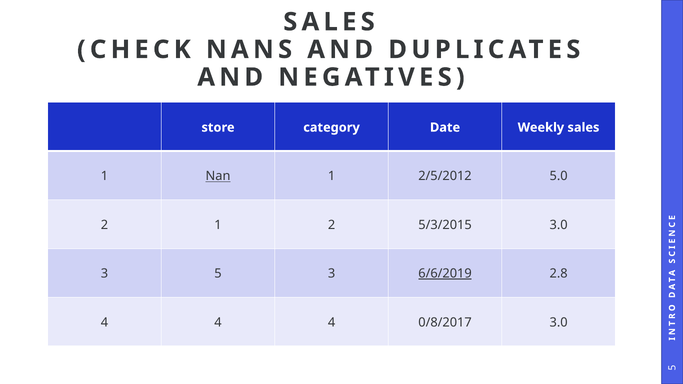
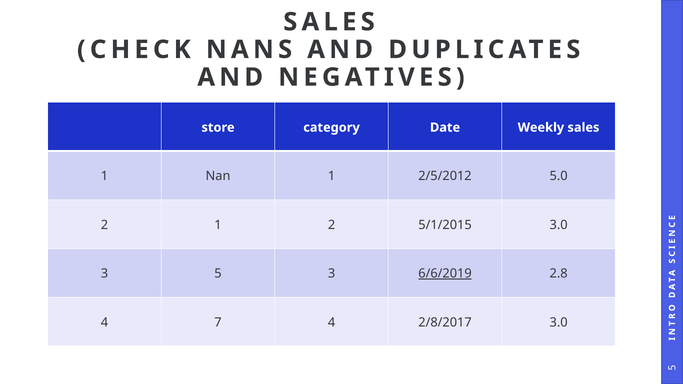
Nan underline: present -> none
5/3/2015: 5/3/2015 -> 5/1/2015
4 at (218, 323): 4 -> 7
0/8/2017: 0/8/2017 -> 2/8/2017
